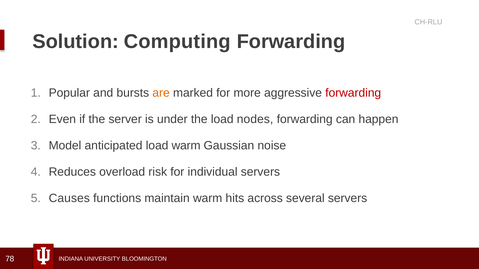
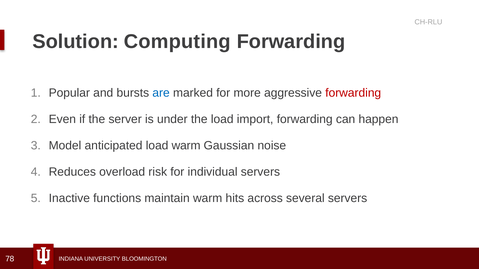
are colour: orange -> blue
nodes: nodes -> import
Causes: Causes -> Inactive
